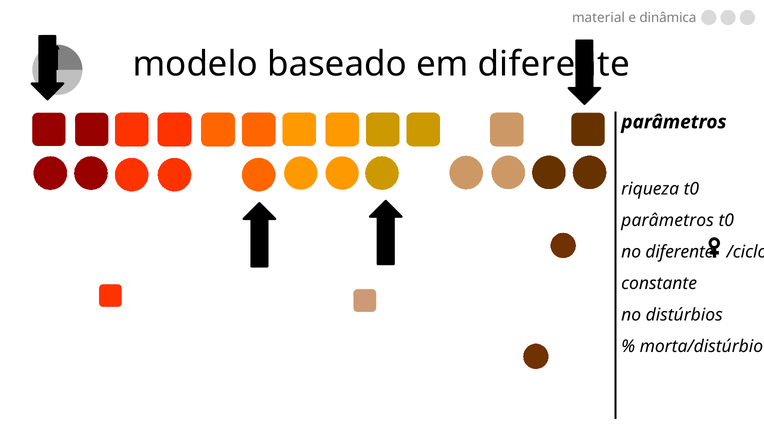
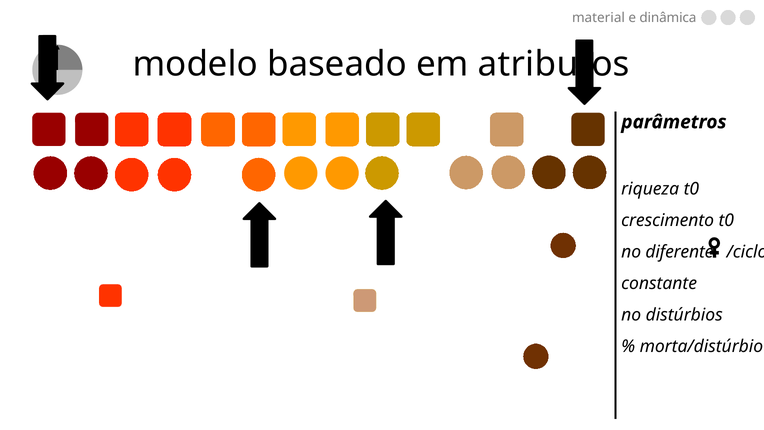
em diferente: diferente -> atributos
parâmetros at (668, 220): parâmetros -> crescimento
